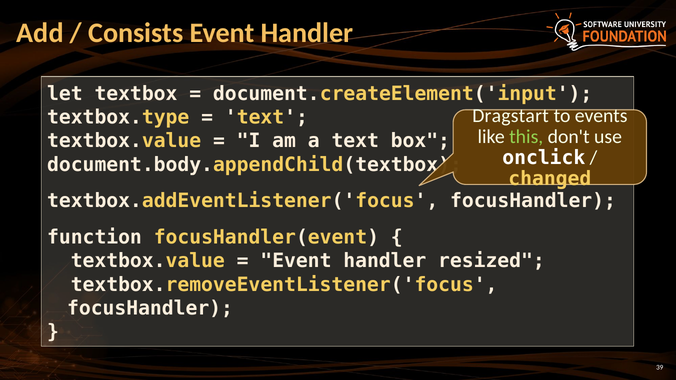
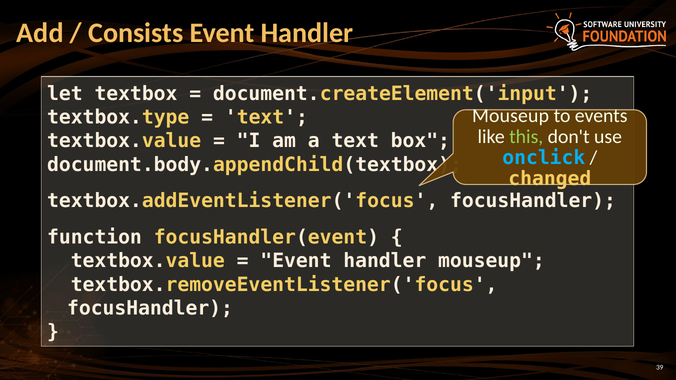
Dragstart at (511, 116): Dragstart -> Mouseup
onclick colour: white -> light blue
handler resized: resized -> mouseup
